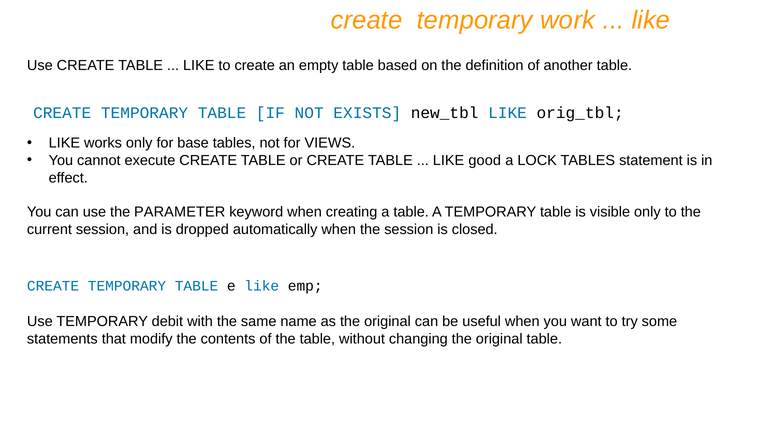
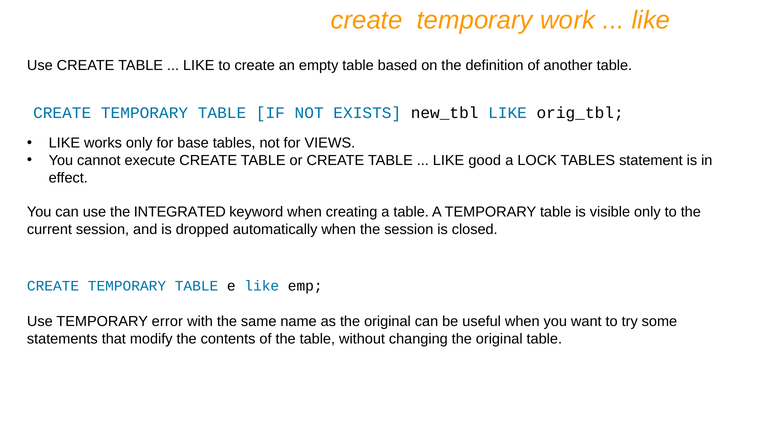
PARAMETER: PARAMETER -> INTEGRATED
debit: debit -> error
